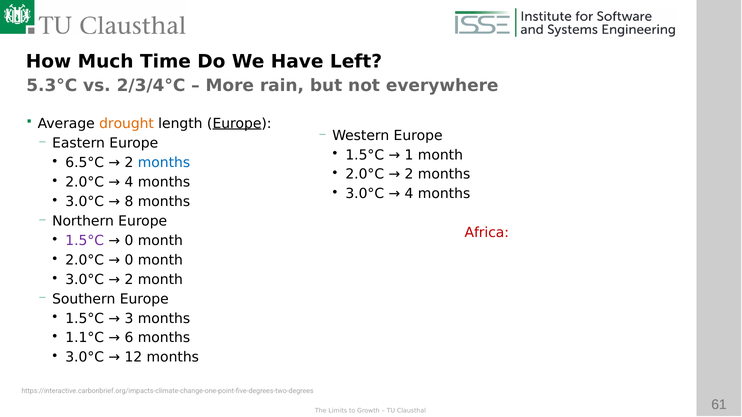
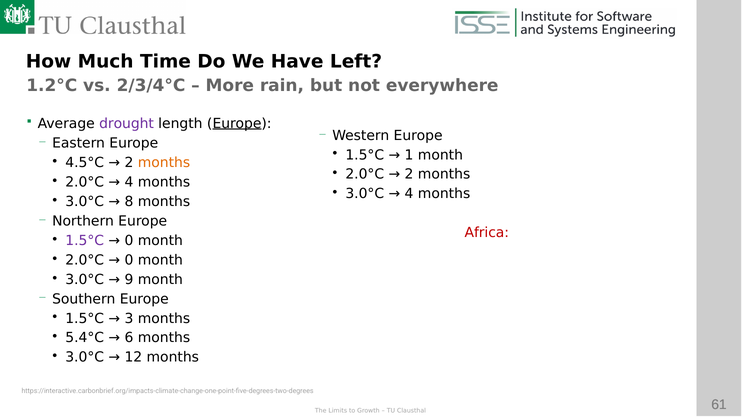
5.3°C: 5.3°C -> 1.2°C
drought colour: orange -> purple
6.5°C: 6.5°C -> 4.5°C
months at (164, 163) colour: blue -> orange
2 at (129, 280): 2 -> 9
1.1°C: 1.1°C -> 5.4°C
